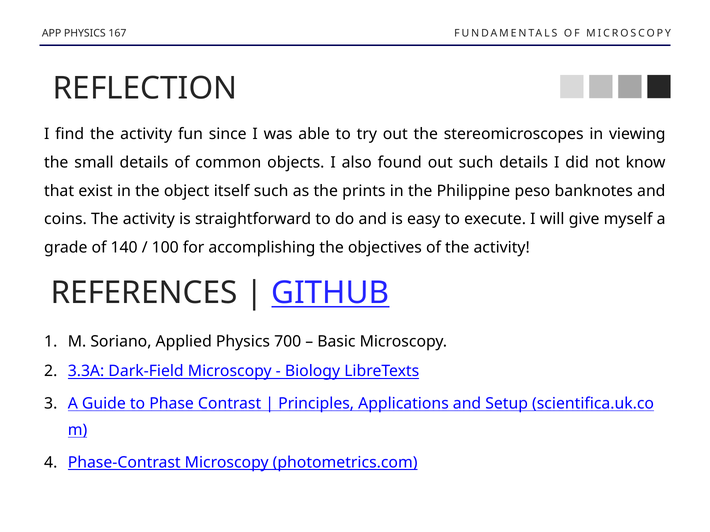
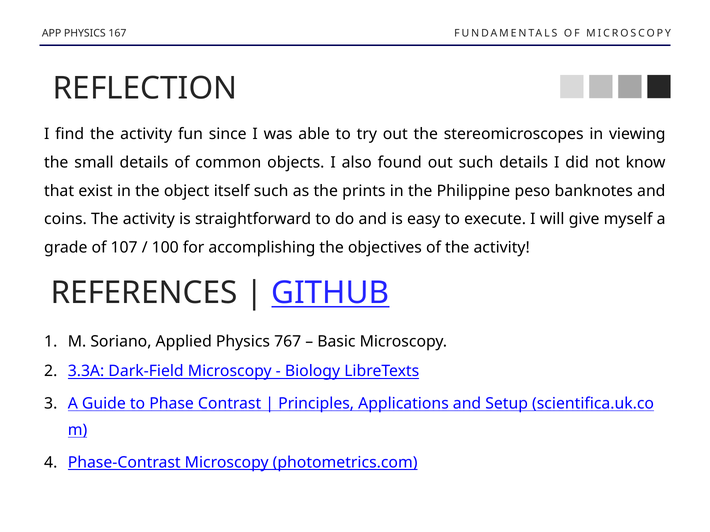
140: 140 -> 107
700: 700 -> 767
